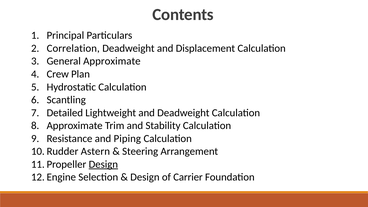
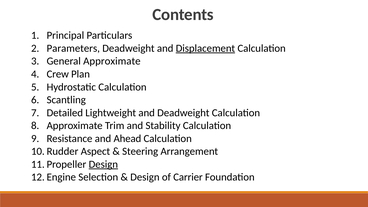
Correlation: Correlation -> Parameters
Displacement underline: none -> present
Piping: Piping -> Ahead
Astern: Astern -> Aspect
